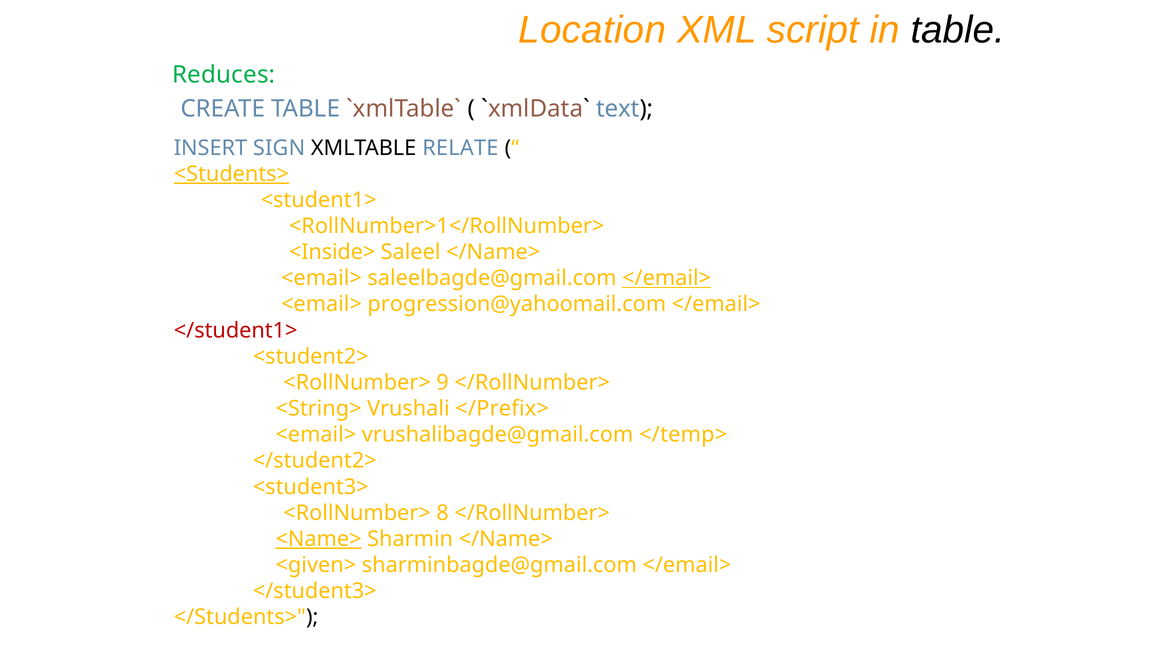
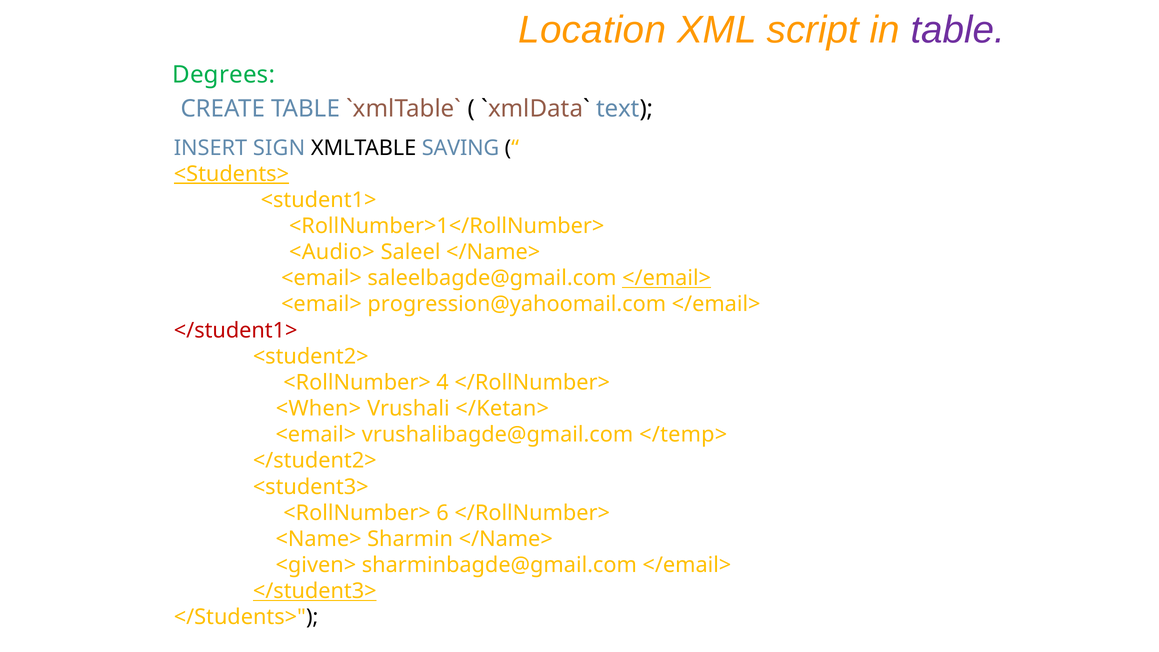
table at (958, 30) colour: black -> purple
Reduces: Reduces -> Degrees
RELATE: RELATE -> SAVING
<Inside>: <Inside> -> <Audio>
9: 9 -> 4
<String>: <String> -> <When>
</Prefix>: </Prefix> -> </Ketan>
8: 8 -> 6
<Name> underline: present -> none
</student3> underline: none -> present
